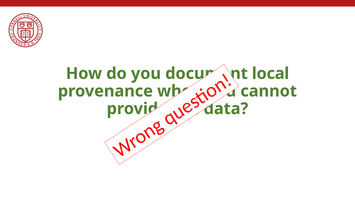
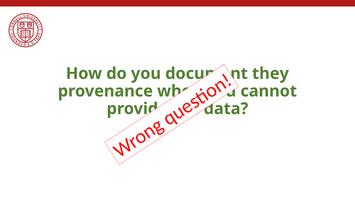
local: local -> they
